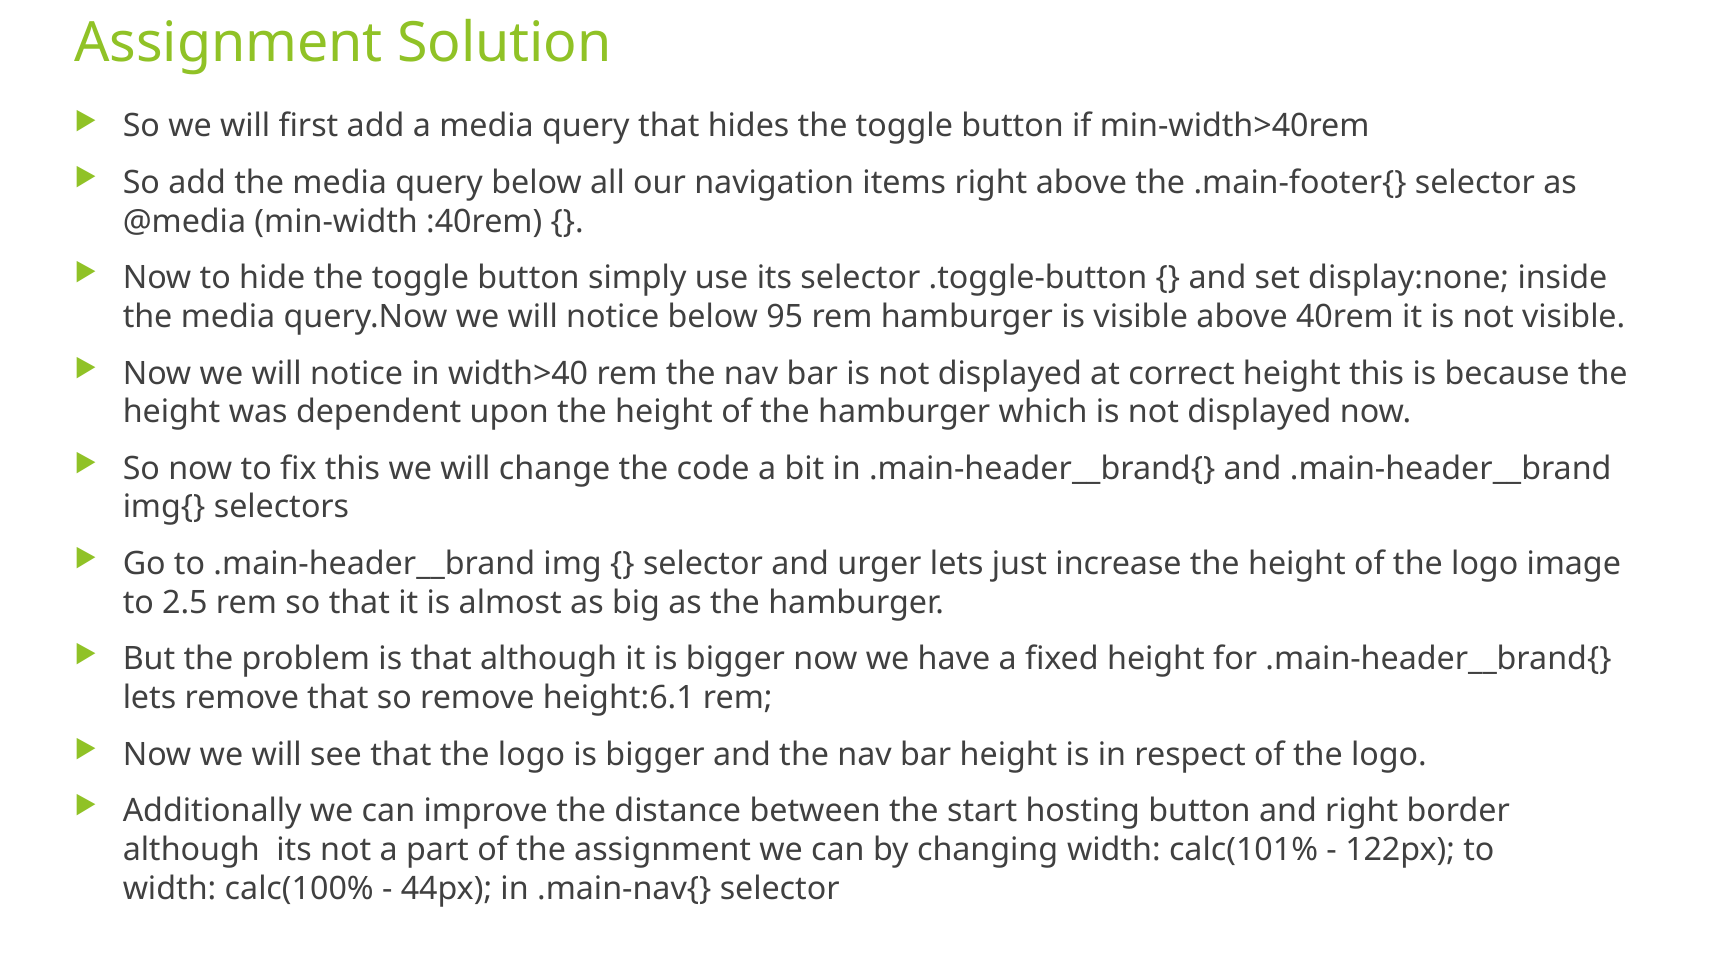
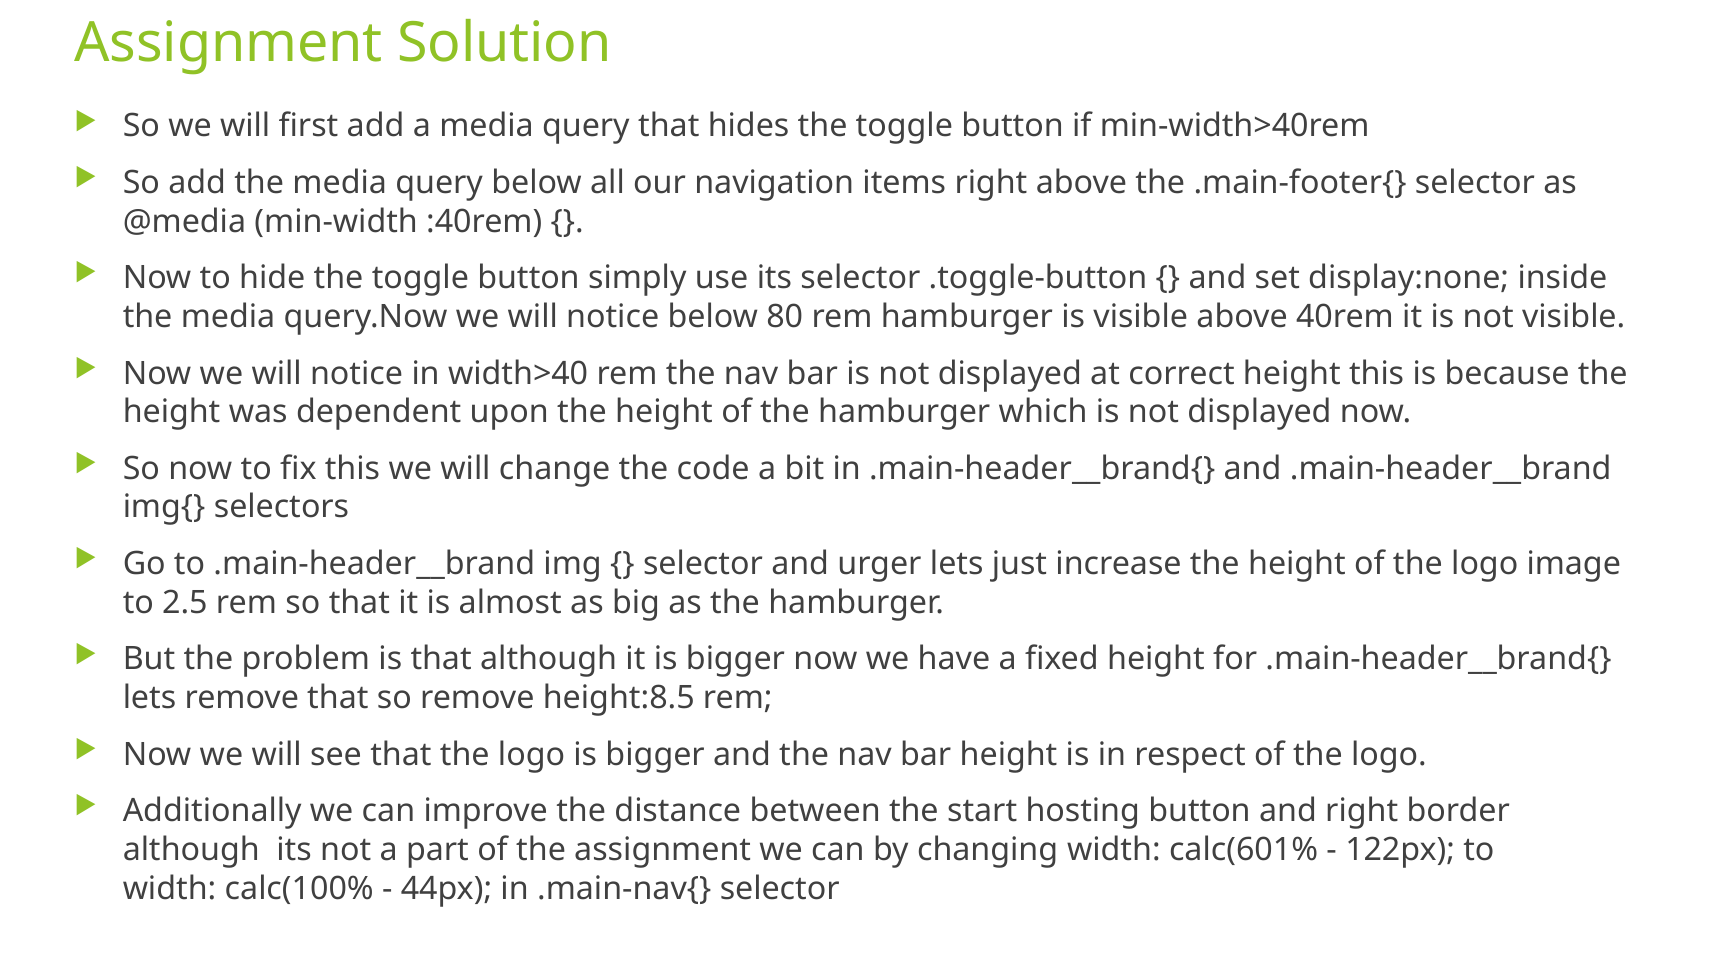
95: 95 -> 80
height:6.1: height:6.1 -> height:8.5
calc(101%: calc(101% -> calc(601%
